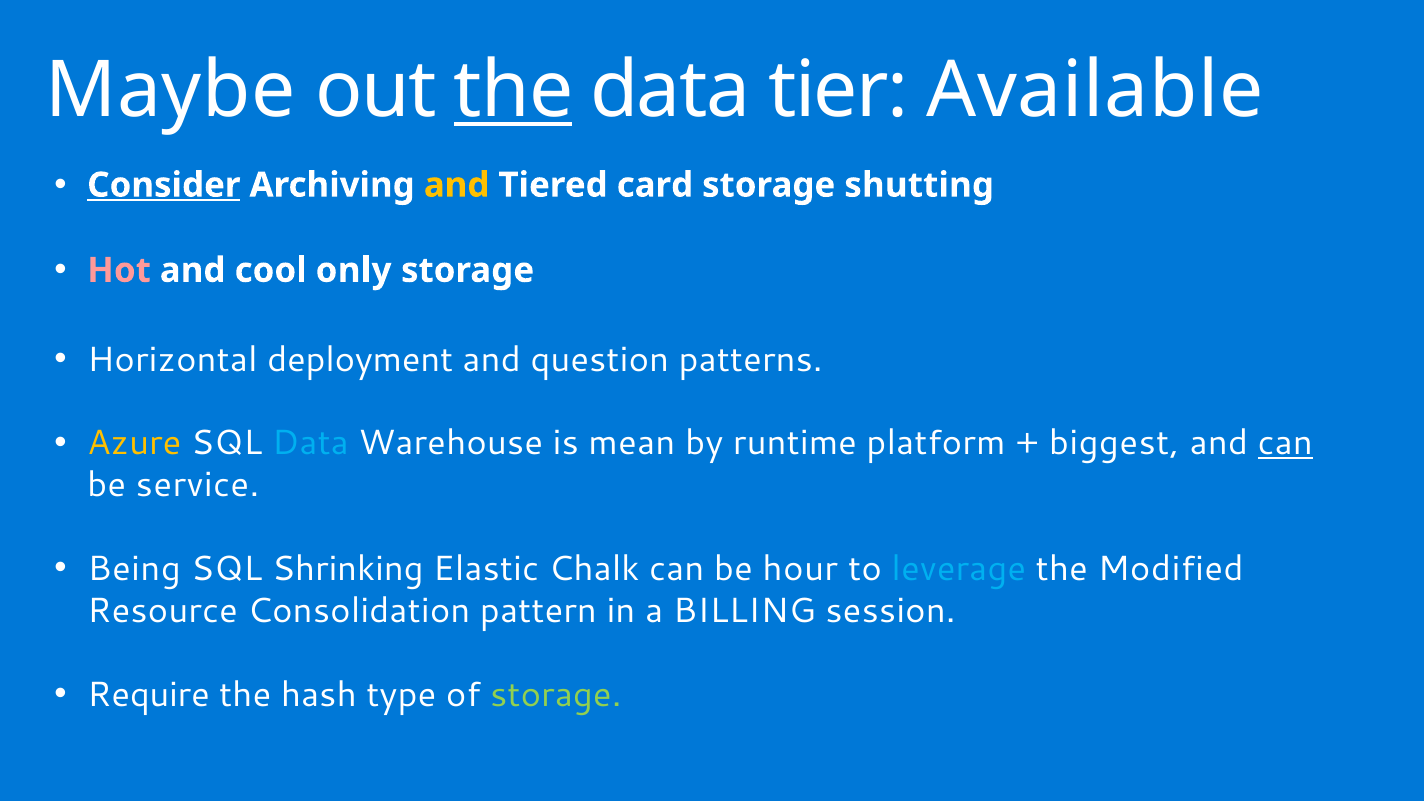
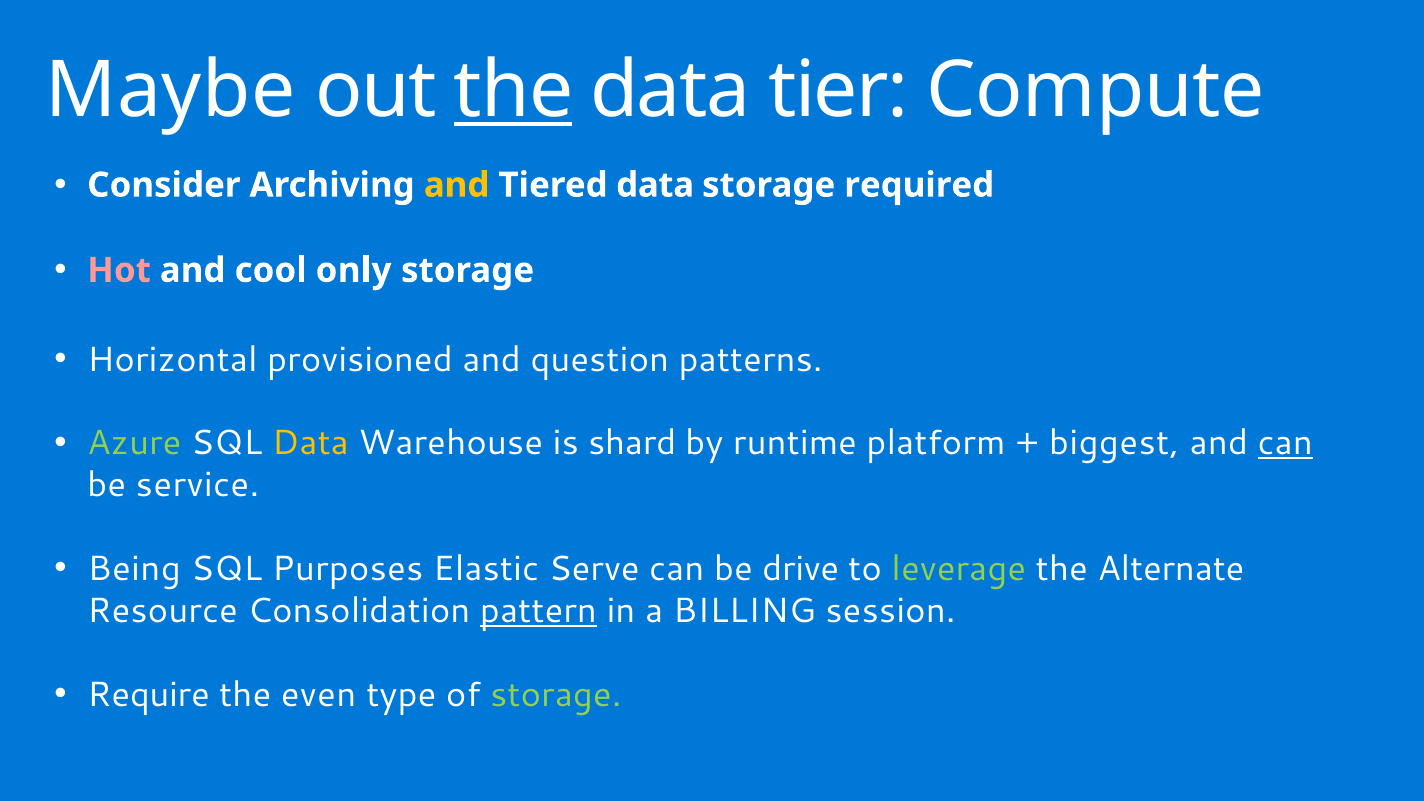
Available: Available -> Compute
Consider underline: present -> none
Tiered card: card -> data
shutting: shutting -> required
deployment: deployment -> provisioned
Azure colour: yellow -> light green
Data at (310, 443) colour: light blue -> yellow
mean: mean -> shard
Shrinking: Shrinking -> Purposes
Chalk: Chalk -> Serve
hour: hour -> drive
leverage colour: light blue -> light green
Modified: Modified -> Alternate
pattern underline: none -> present
hash: hash -> even
